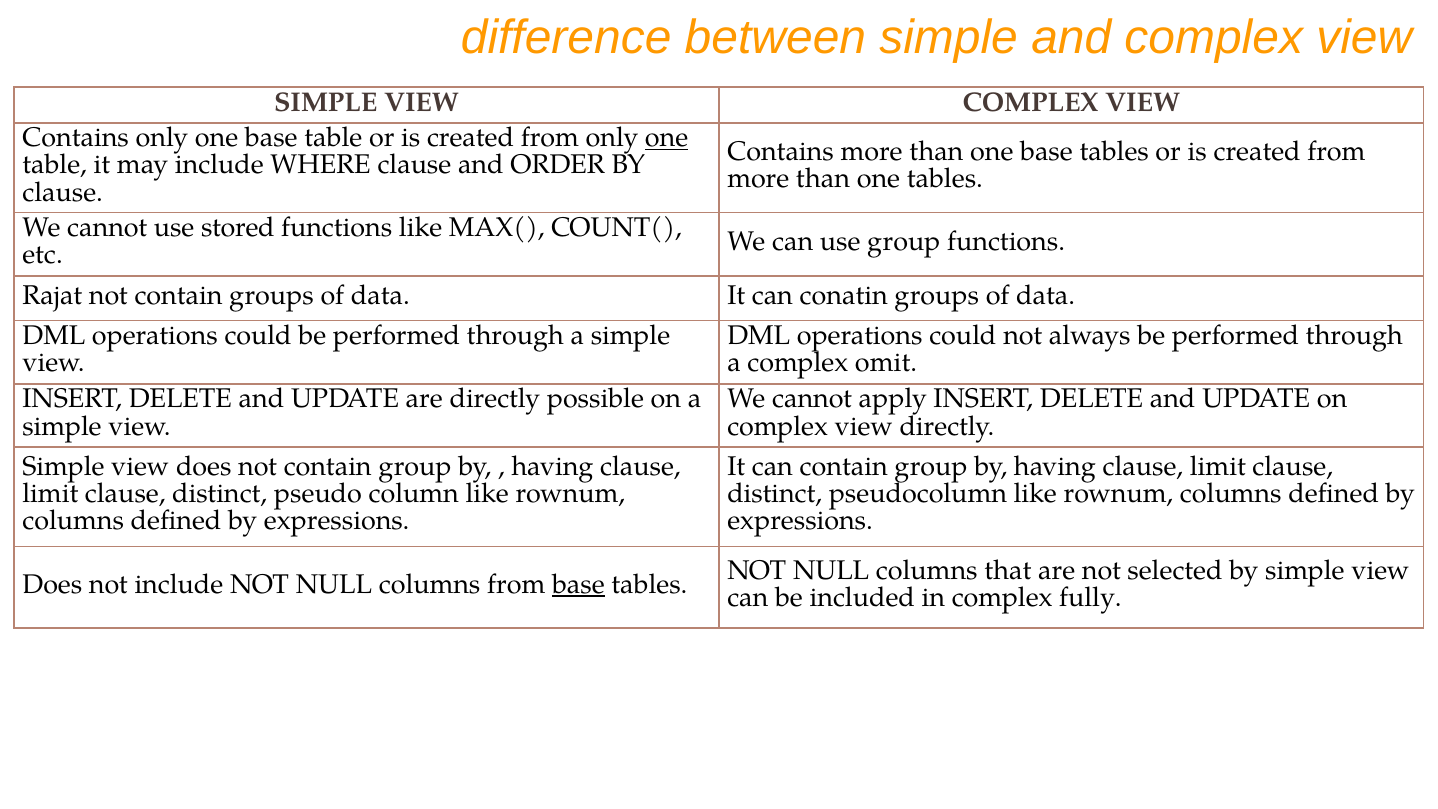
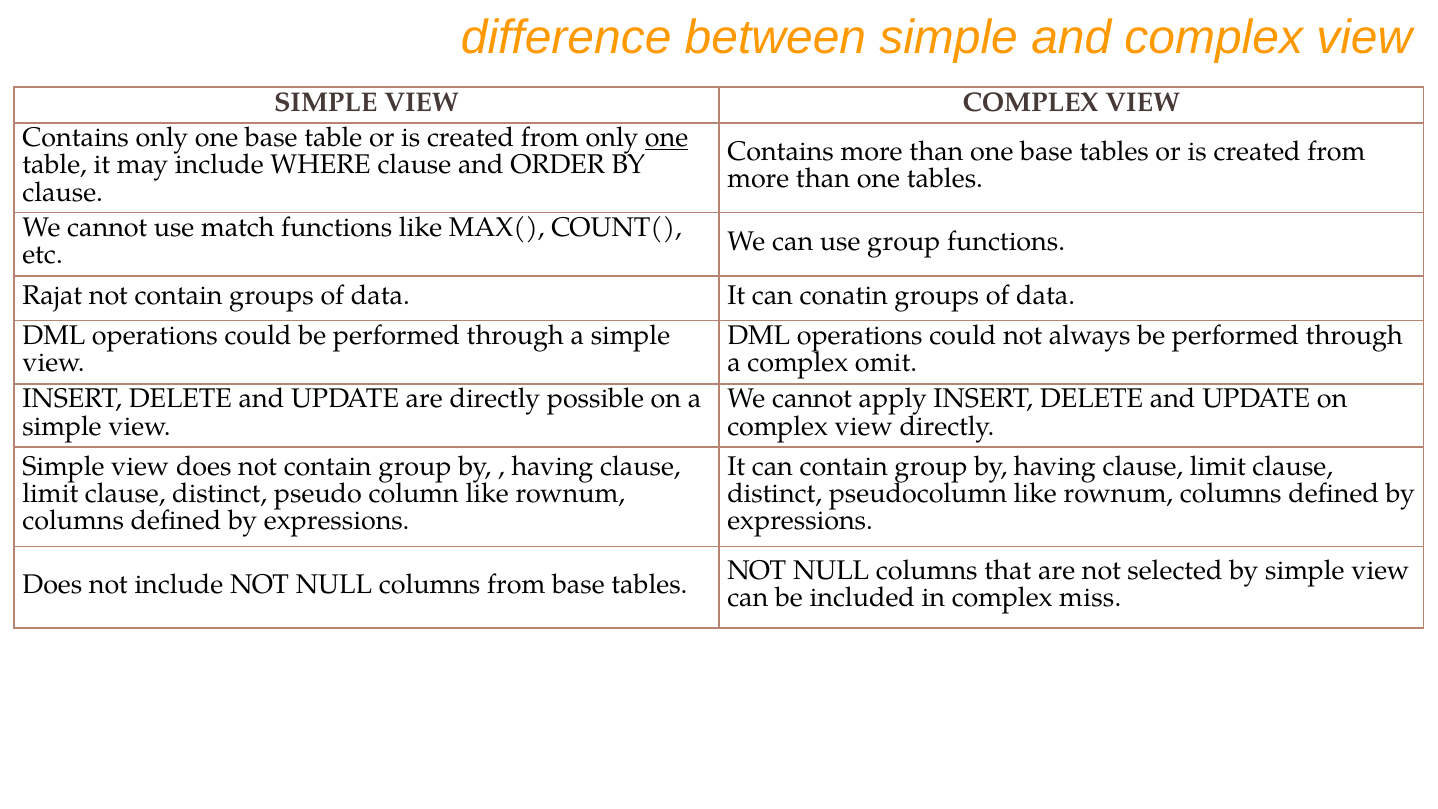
stored: stored -> match
base at (578, 584) underline: present -> none
fully: fully -> miss
